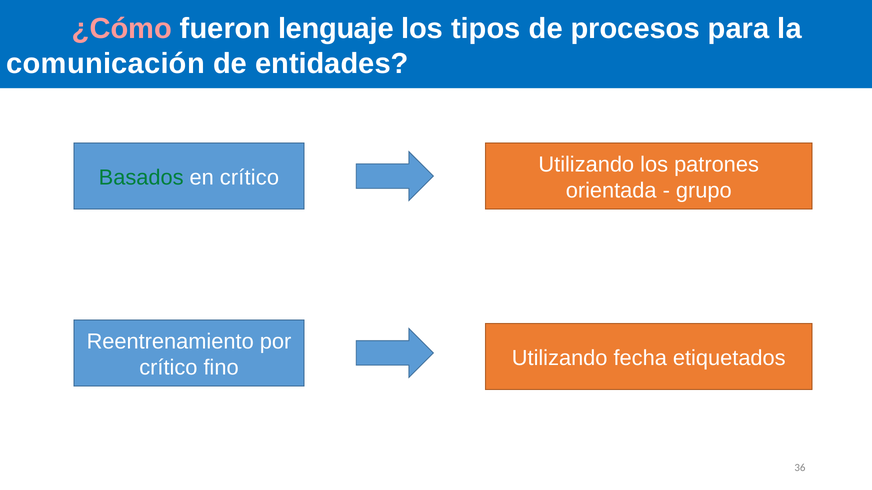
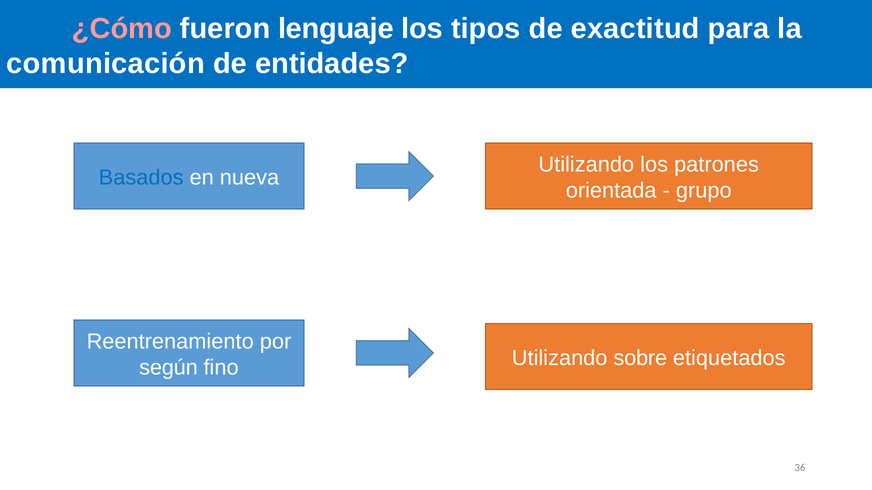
procesos: procesos -> exactitud
Basados colour: green -> blue
en crítico: crítico -> nueva
crítico at (168, 368): crítico -> según
fecha: fecha -> sobre
